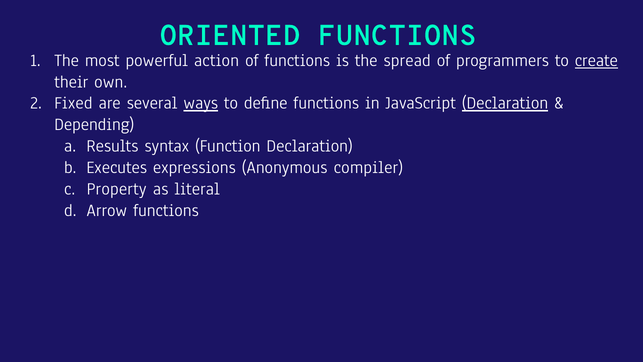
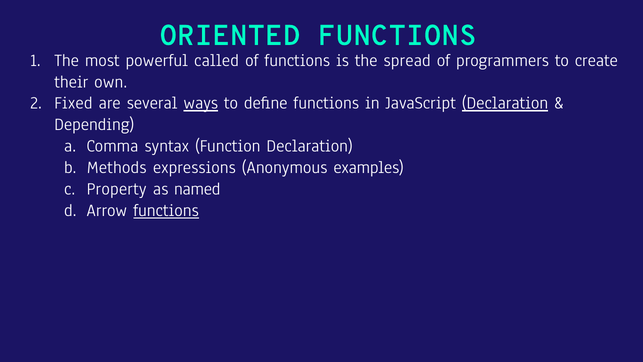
action: action -> called
create underline: present -> none
Results: Results -> Comma
Executes: Executes -> Methods
compiler: compiler -> examples
literal: literal -> named
functions at (166, 210) underline: none -> present
